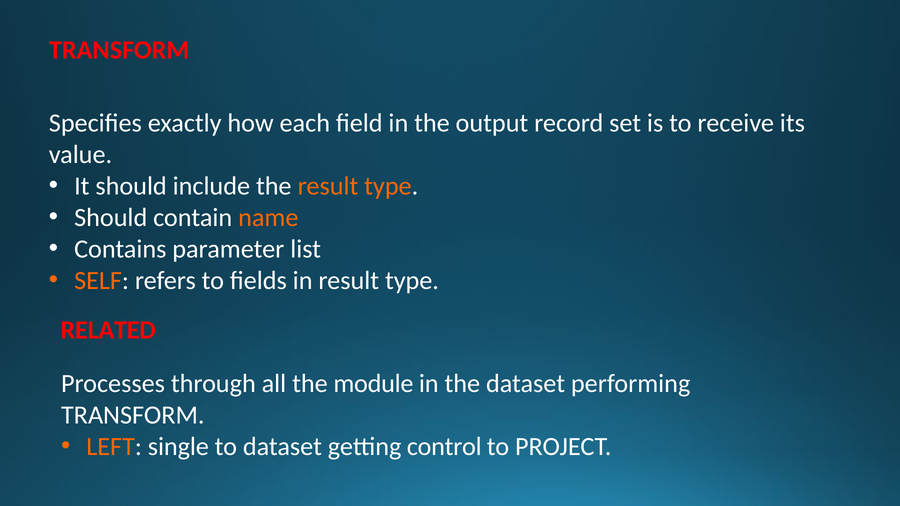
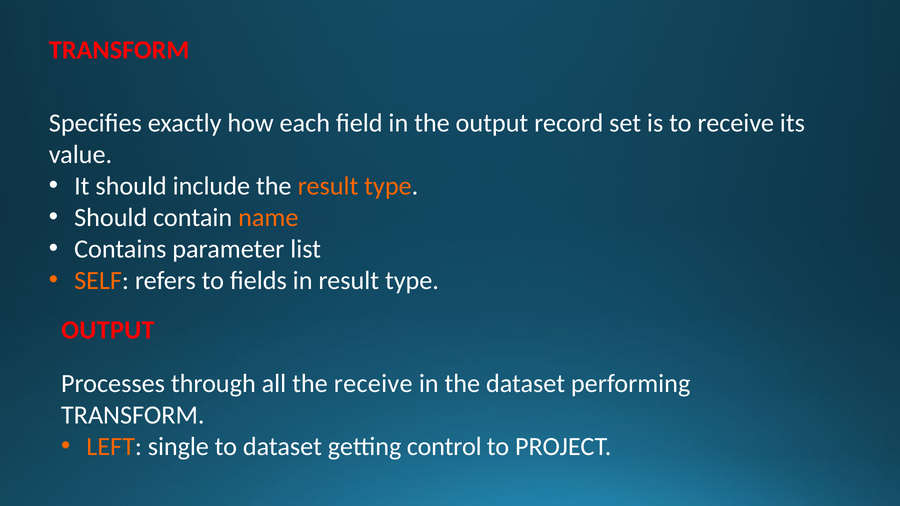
RELATED at (108, 330): RELATED -> OUTPUT
the module: module -> receive
